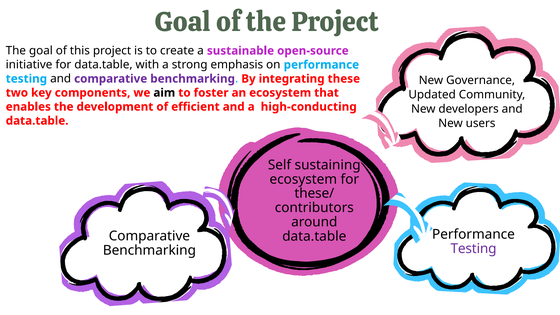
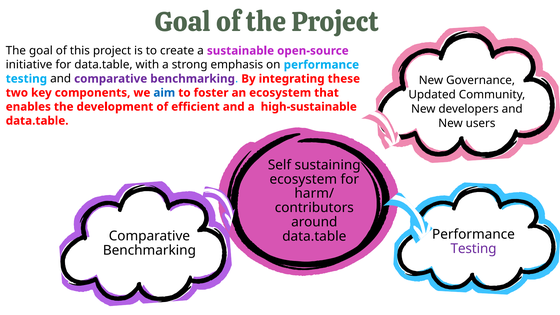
aim colour: black -> blue
high-conducting: high-conducting -> high-sustainable
these/: these/ -> harm/
